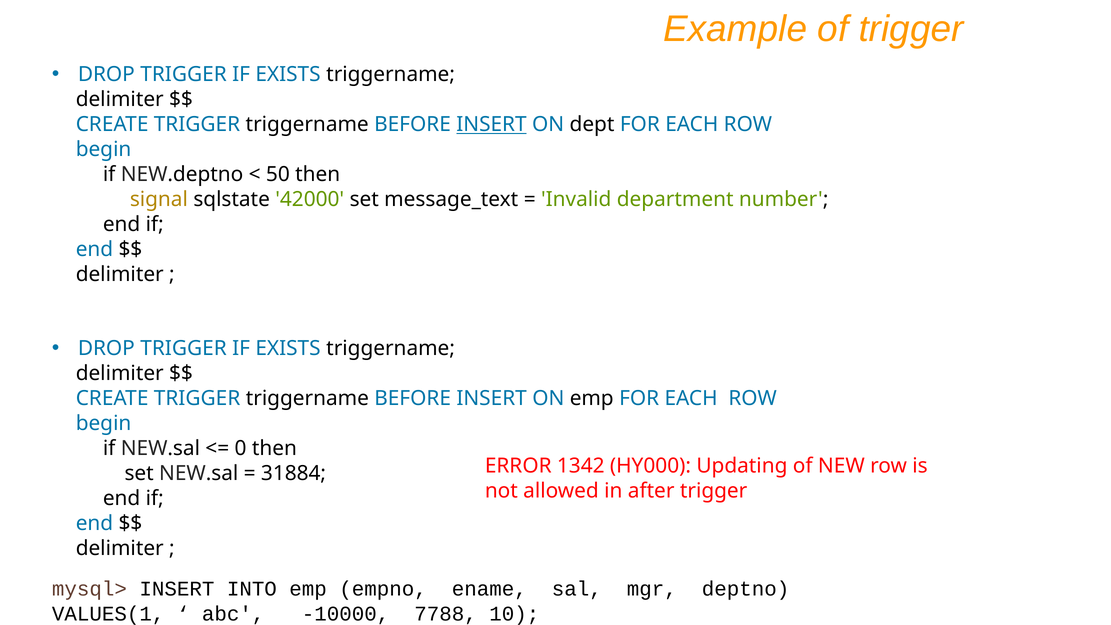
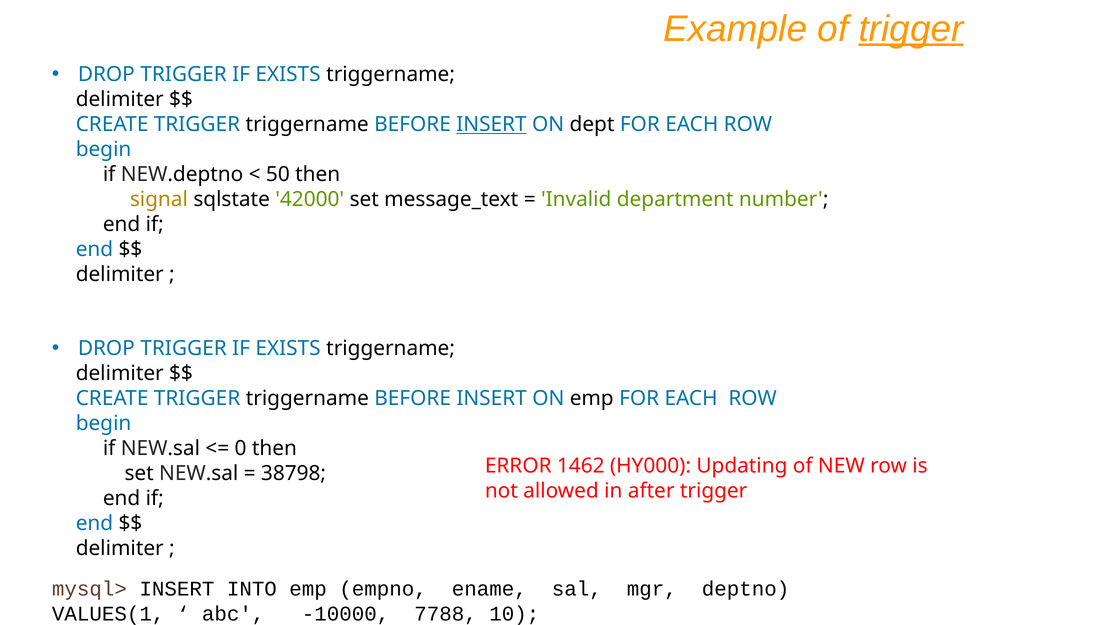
trigger at (911, 29) underline: none -> present
1342: 1342 -> 1462
31884: 31884 -> 38798
